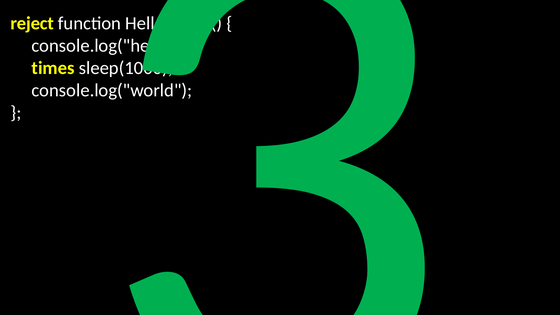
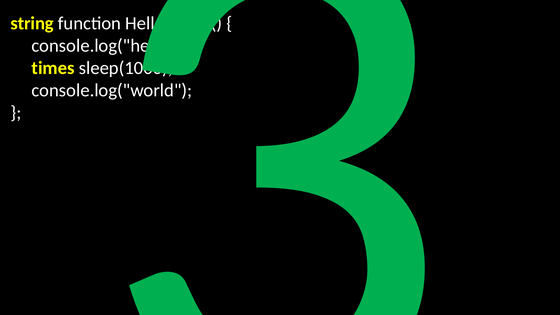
reject: reject -> string
